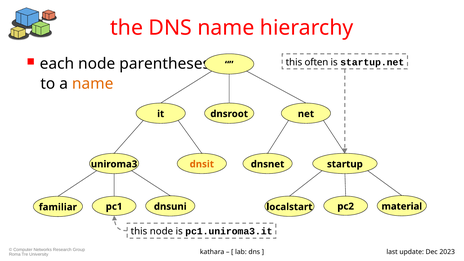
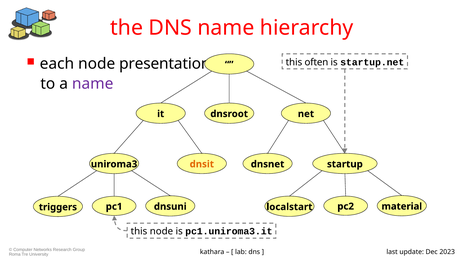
parentheses: parentheses -> presentation
name at (93, 84) colour: orange -> purple
familiar: familiar -> triggers
